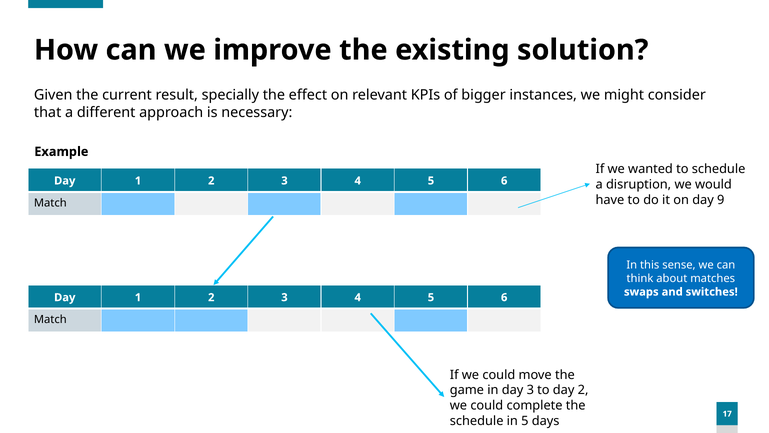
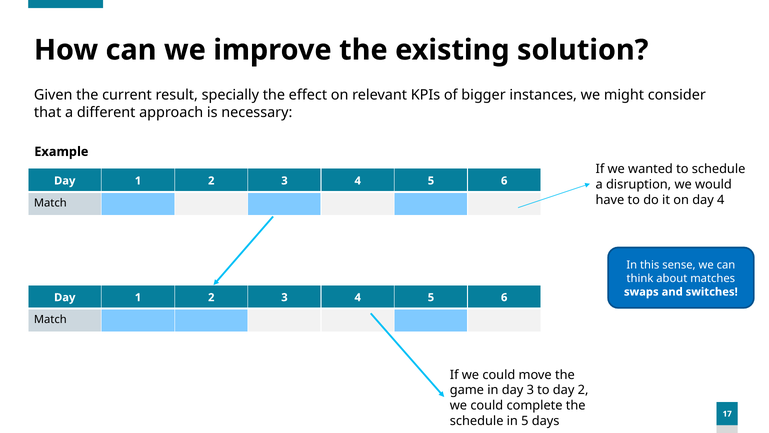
day 9: 9 -> 4
